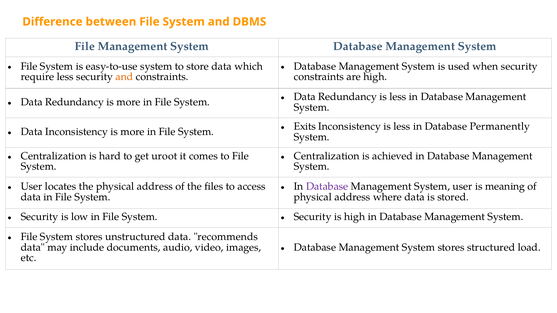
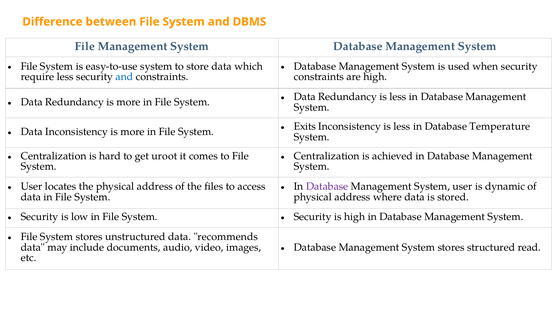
and at (124, 77) colour: orange -> blue
Permanently: Permanently -> Temperature
meaning: meaning -> dynamic
load: load -> read
